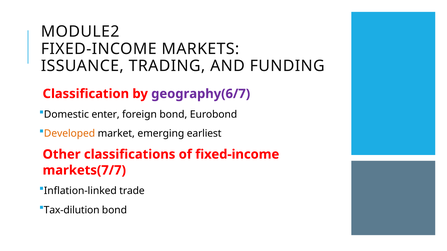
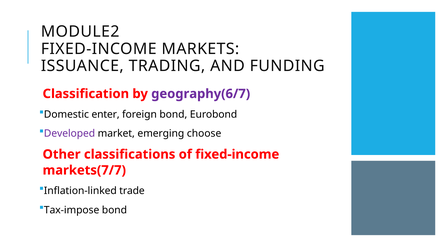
Developed colour: orange -> purple
earliest: earliest -> choose
Tax-dilution: Tax-dilution -> Tax-impose
